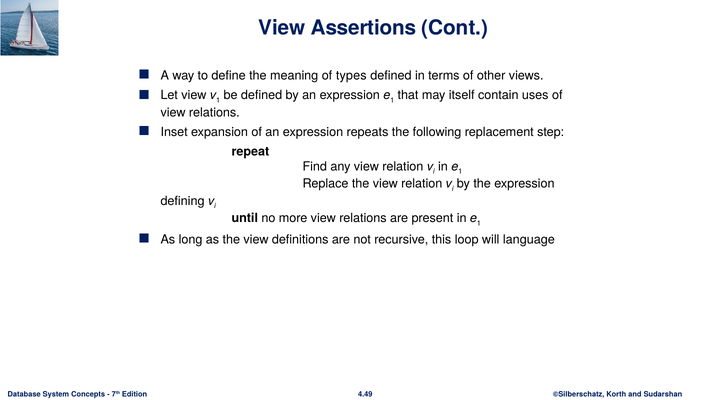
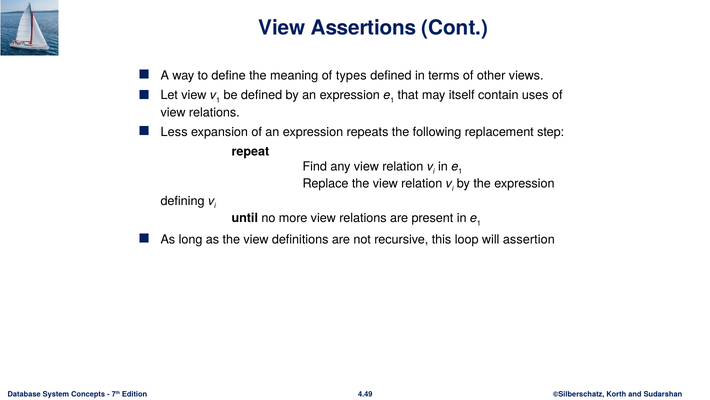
Inset: Inset -> Less
language: language -> assertion
